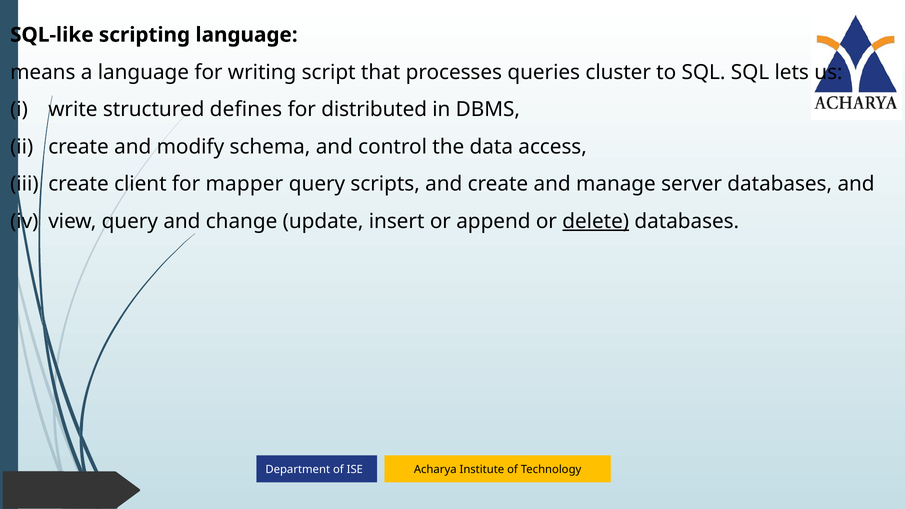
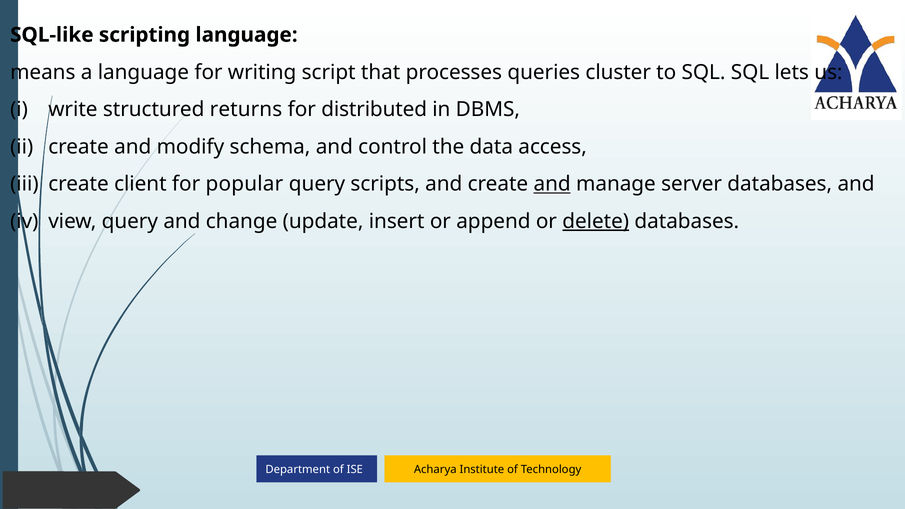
defines: defines -> returns
mapper: mapper -> popular
and at (552, 184) underline: none -> present
